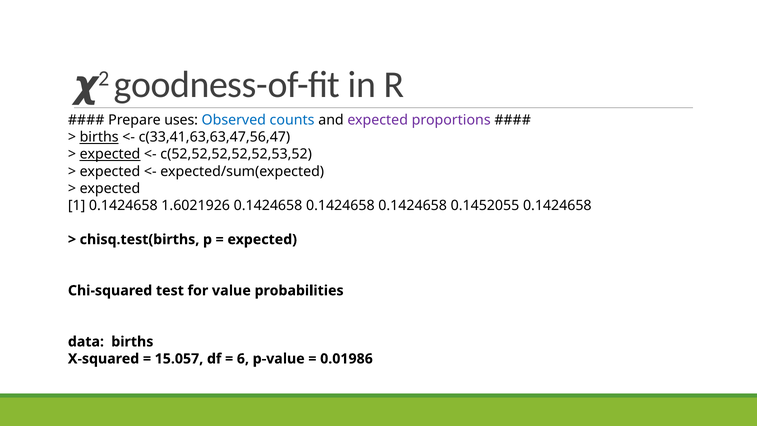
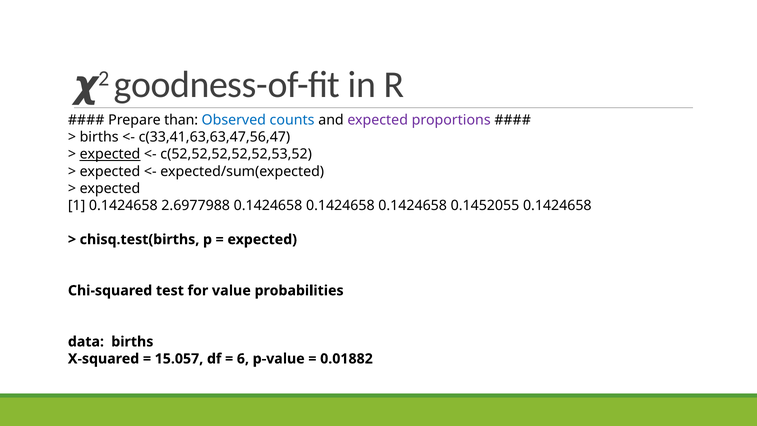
uses: uses -> than
births at (99, 137) underline: present -> none
1.6021926: 1.6021926 -> 2.6977988
0.01986: 0.01986 -> 0.01882
